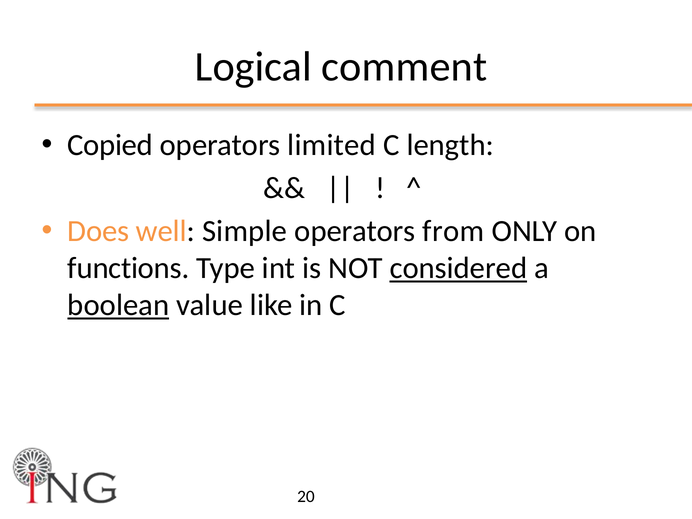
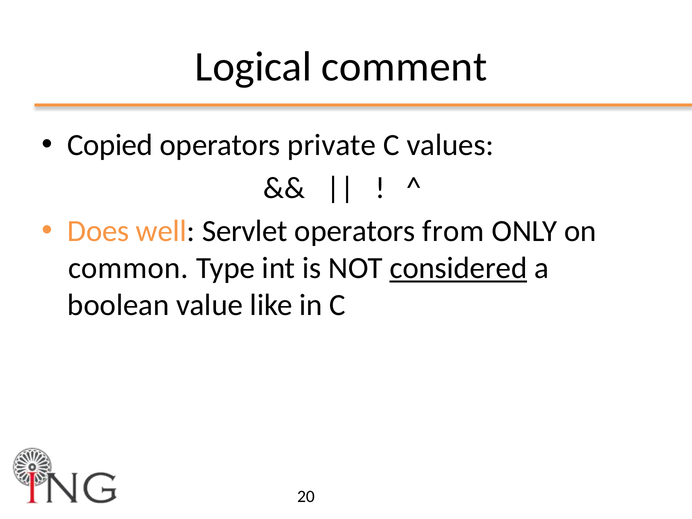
limited: limited -> private
length: length -> values
Simple: Simple -> Servlet
functions: functions -> common
boolean underline: present -> none
